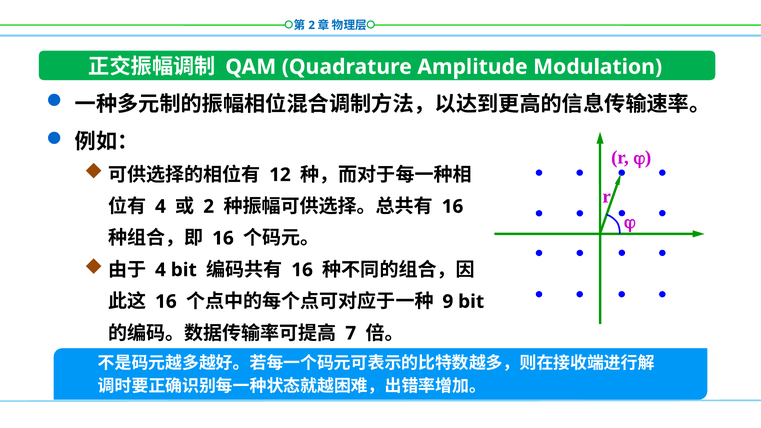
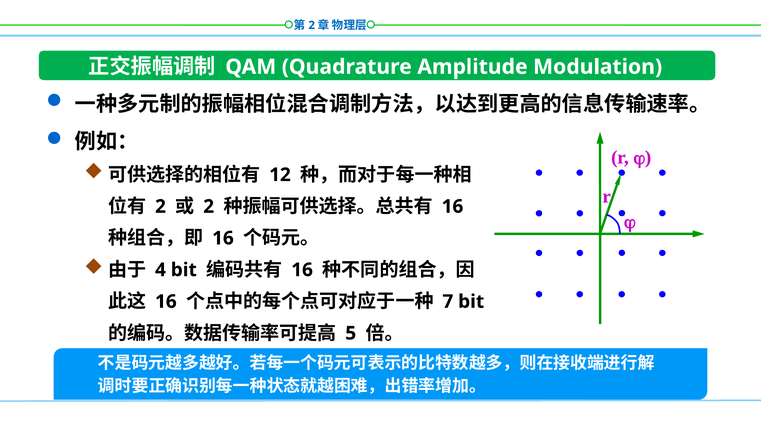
4 at (160, 207): 4 -> 2
9: 9 -> 7
7: 7 -> 5
